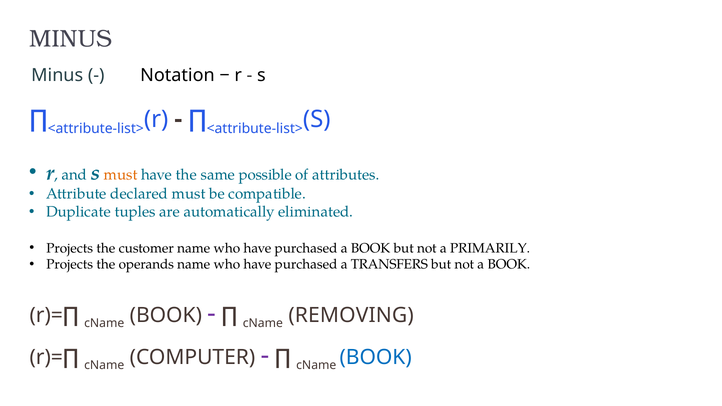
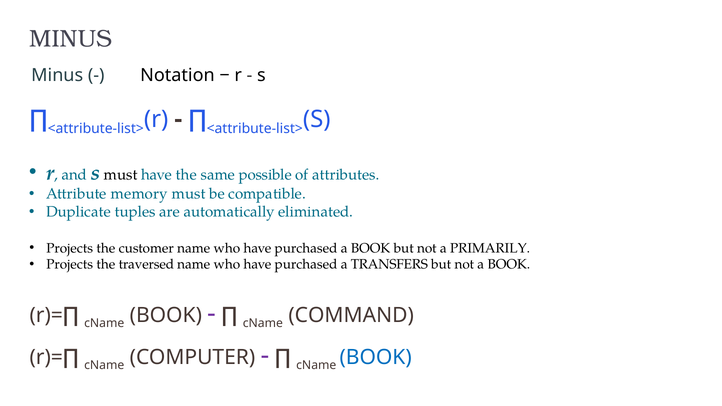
must at (121, 175) colour: orange -> black
declared: declared -> memory
operands: operands -> traversed
REMOVING: REMOVING -> COMMAND
